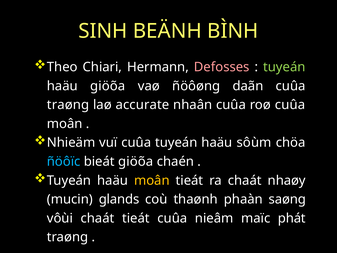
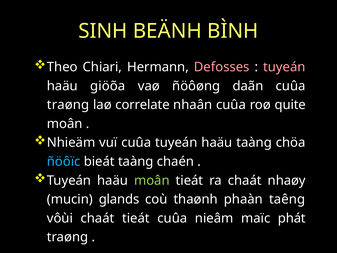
tuyeán at (284, 67) colour: light green -> pink
accurate: accurate -> correlate
roø cuûa: cuûa -> quite
haäu sôùm: sôùm -> taàng
bieát giöõa: giöõa -> taàng
moân at (152, 180) colour: yellow -> light green
saøng: saøng -> taêng
